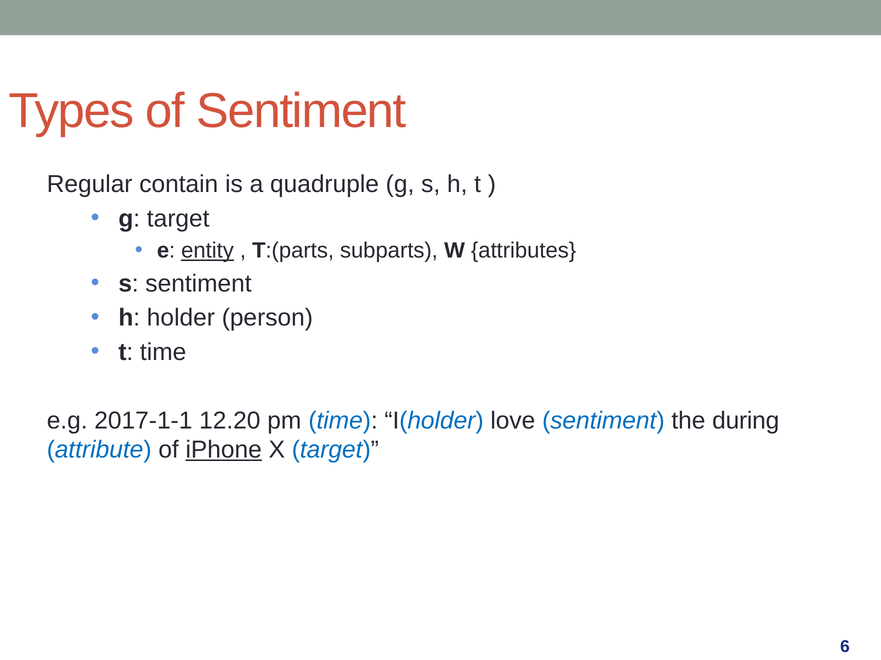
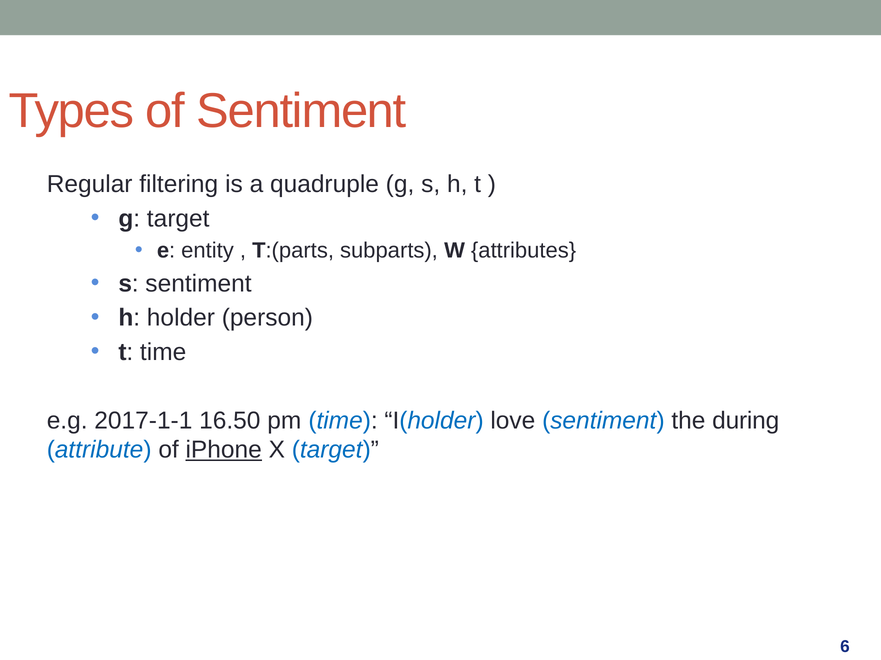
contain: contain -> filtering
entity underline: present -> none
12.20: 12.20 -> 16.50
